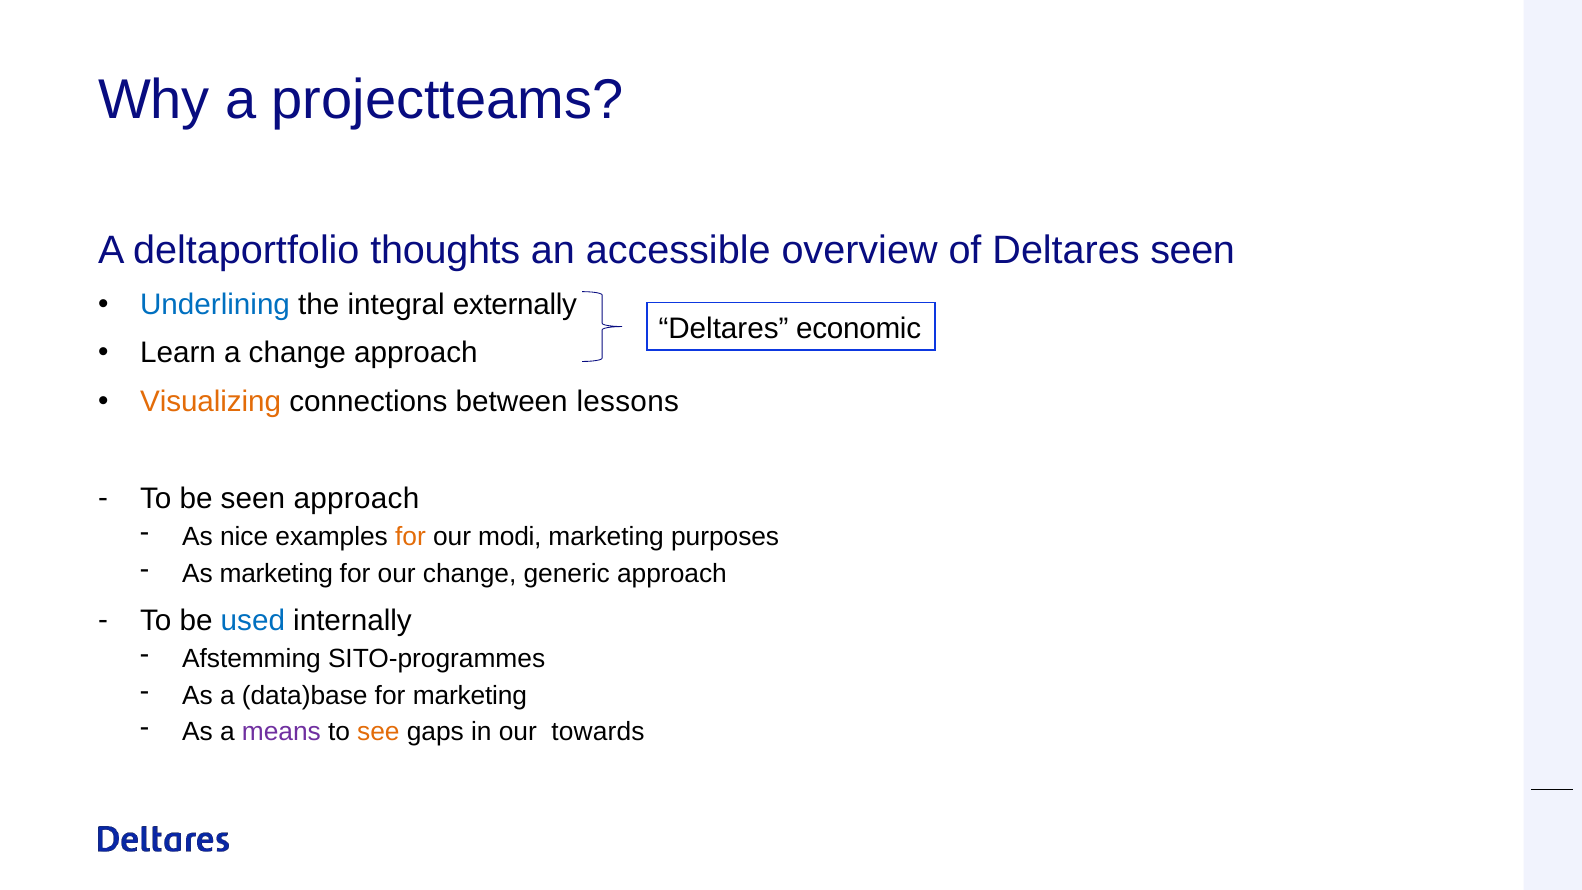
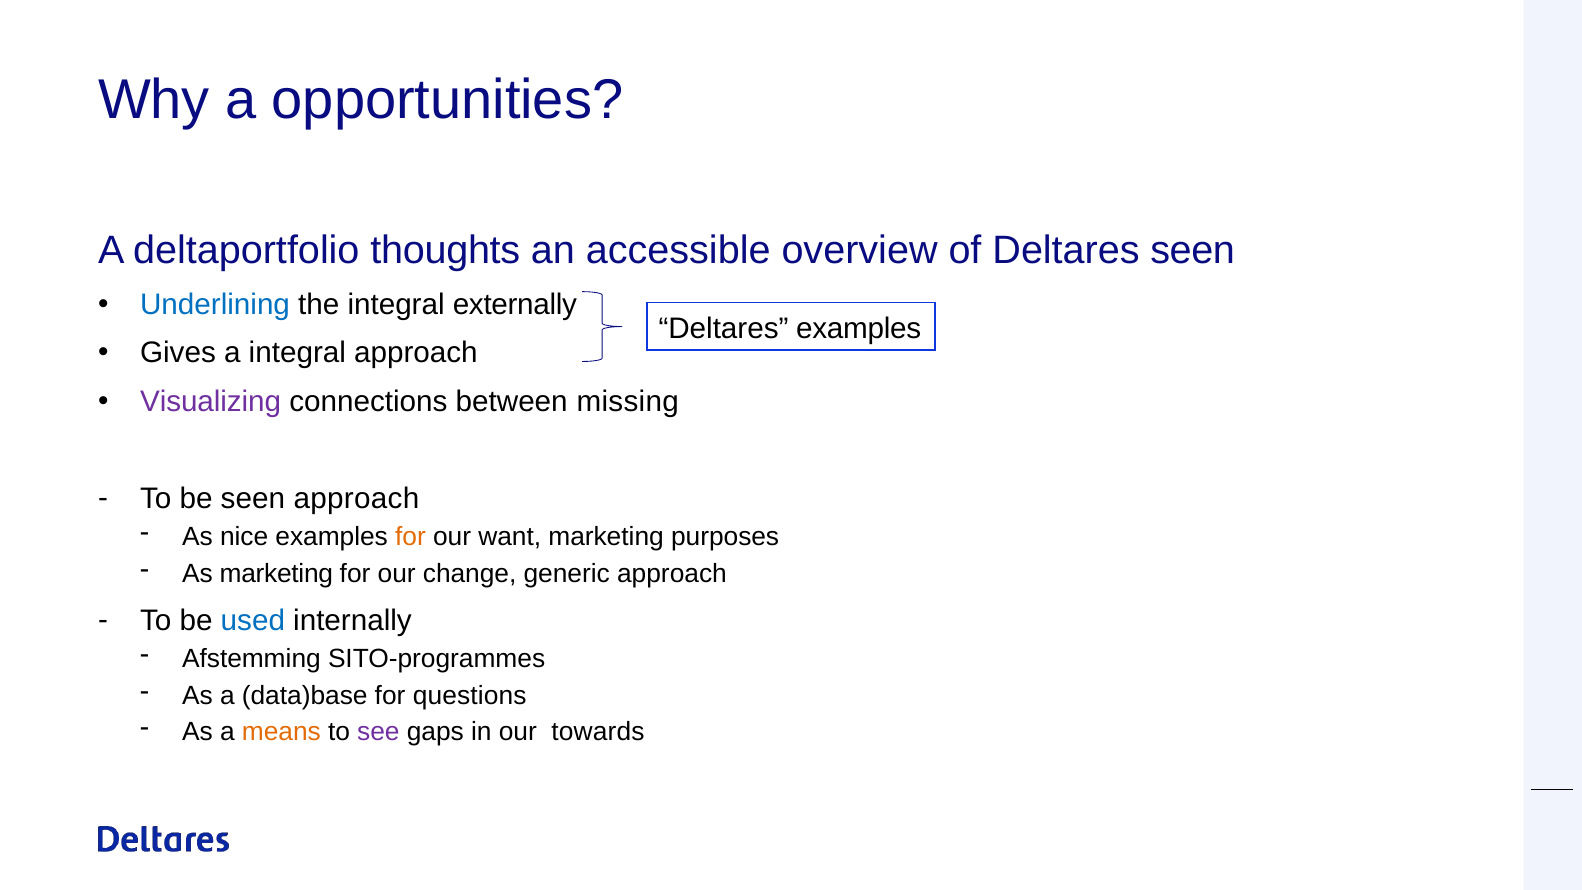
projectteams: projectteams -> opportunities
Deltares economic: economic -> examples
Learn: Learn -> Gives
a change: change -> integral
Visualizing colour: orange -> purple
lessons: lessons -> missing
modi: modi -> want
for marketing: marketing -> questions
means colour: purple -> orange
see colour: orange -> purple
